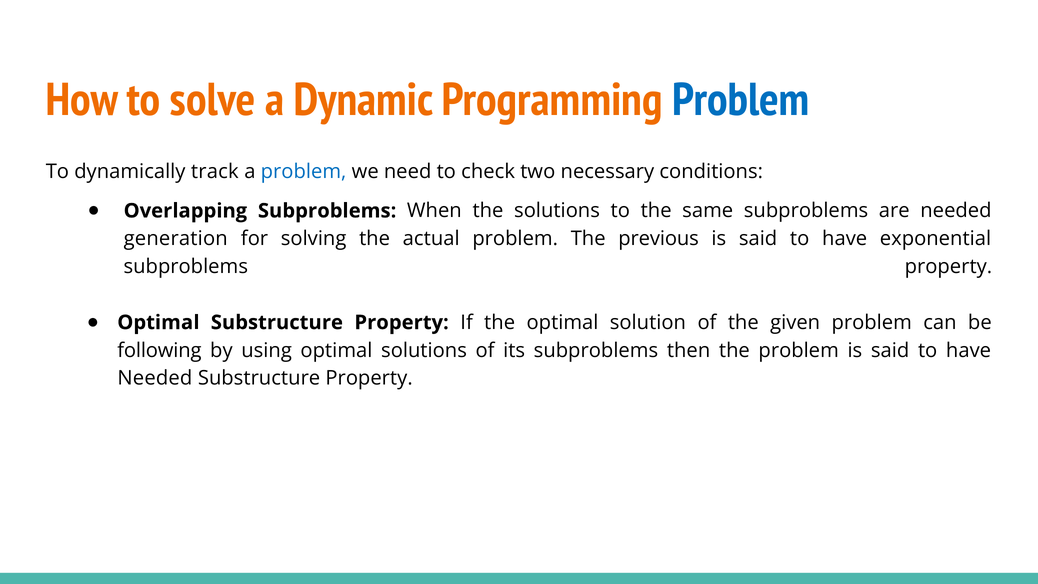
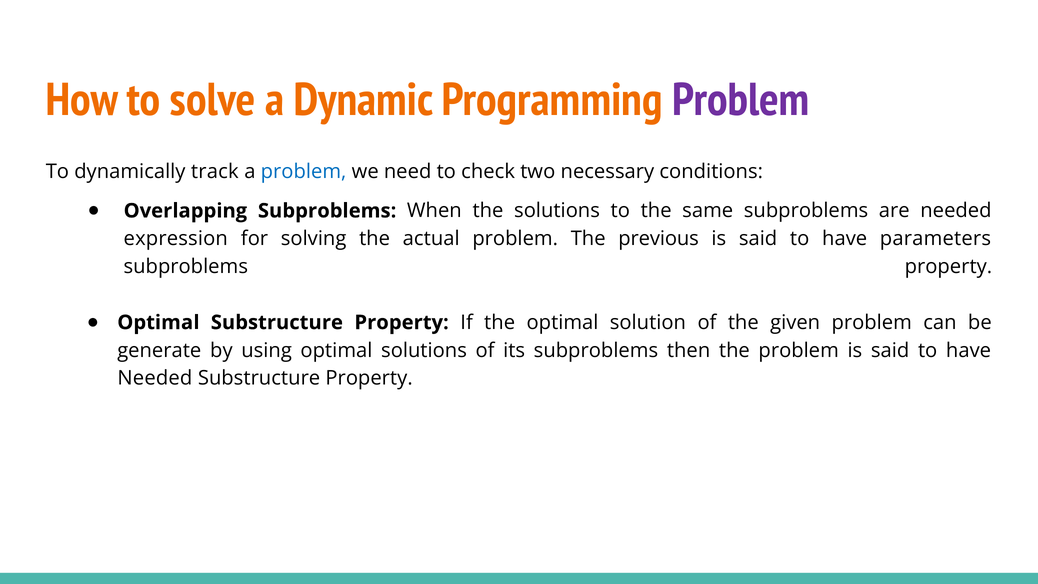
Problem at (741, 100) colour: blue -> purple
generation: generation -> expression
exponential: exponential -> parameters
following: following -> generate
